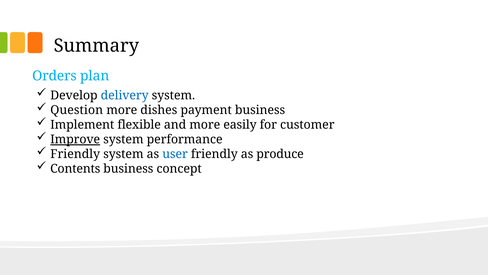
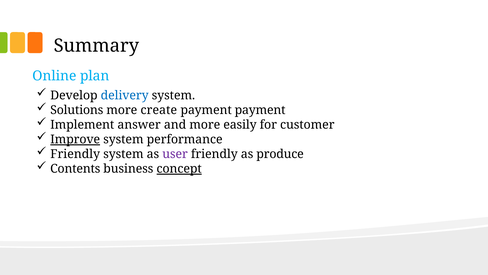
Orders: Orders -> Online
Question: Question -> Solutions
dishes: dishes -> create
payment business: business -> payment
flexible: flexible -> answer
user colour: blue -> purple
concept underline: none -> present
